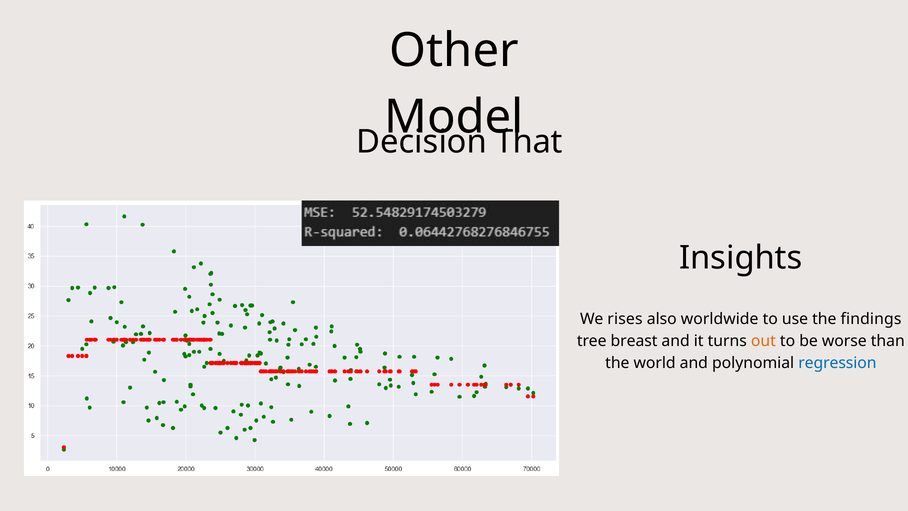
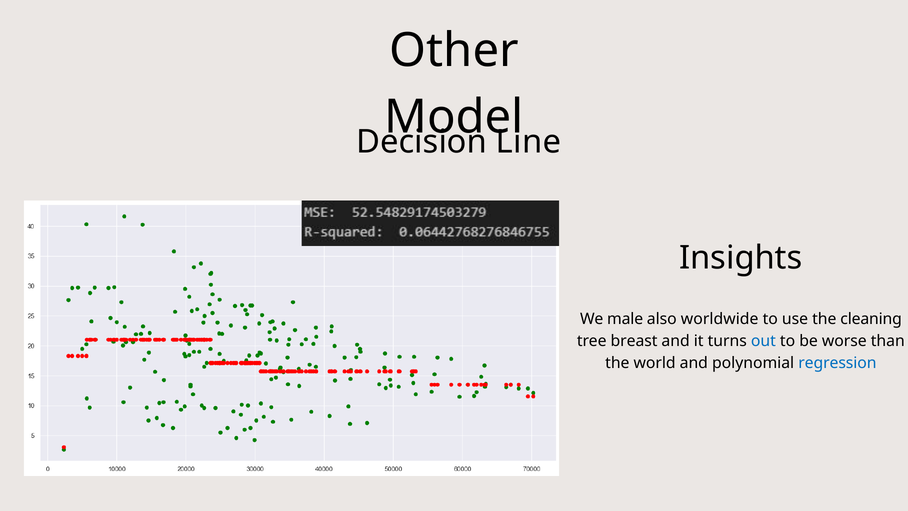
That: That -> Line
rises: rises -> male
findings: findings -> cleaning
out colour: orange -> blue
